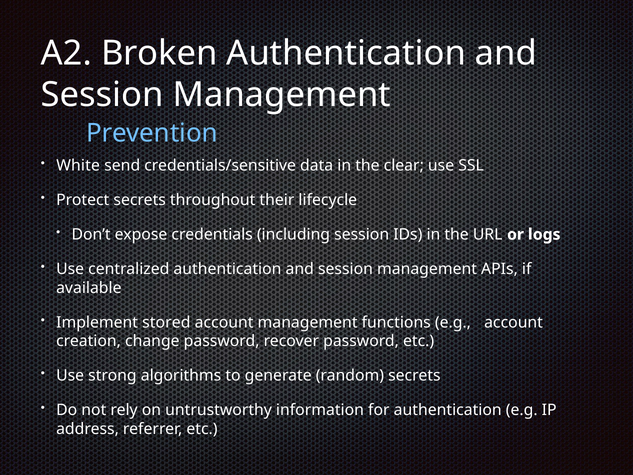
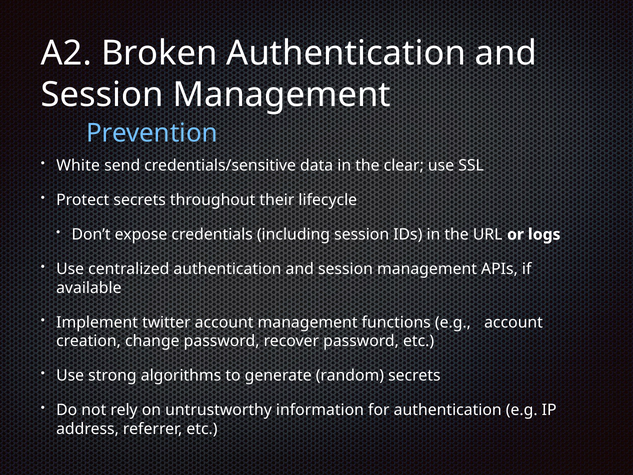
stored: stored -> twitter
